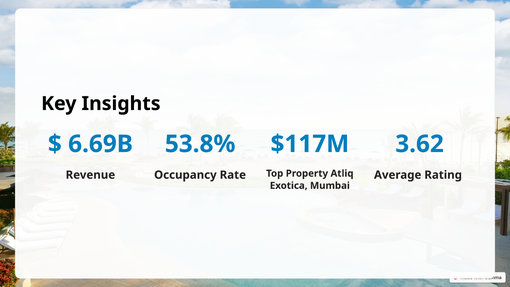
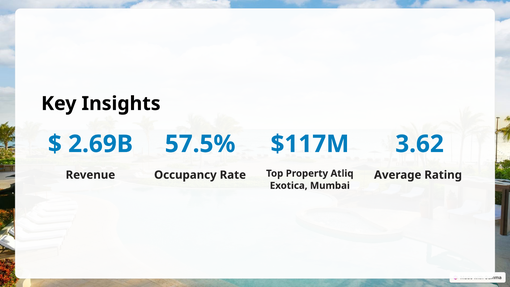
6.69B: 6.69B -> 2.69B
53.8%: 53.8% -> 57.5%
